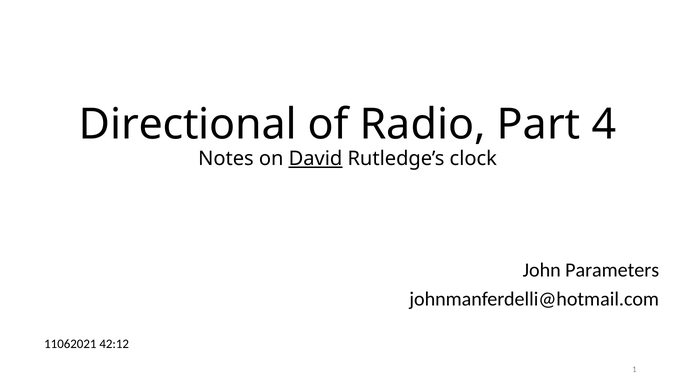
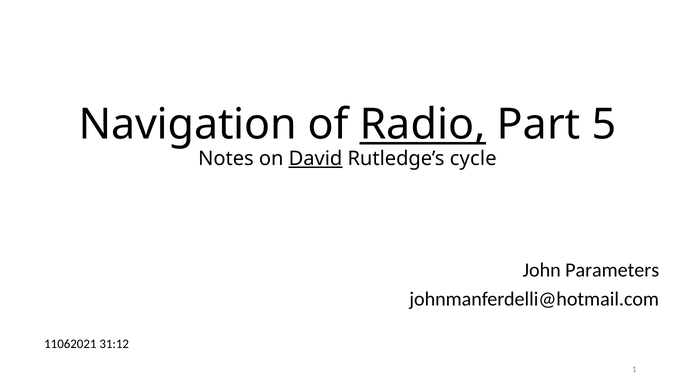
Directional: Directional -> Navigation
Radio underline: none -> present
4: 4 -> 5
clock: clock -> cycle
42:12: 42:12 -> 31:12
